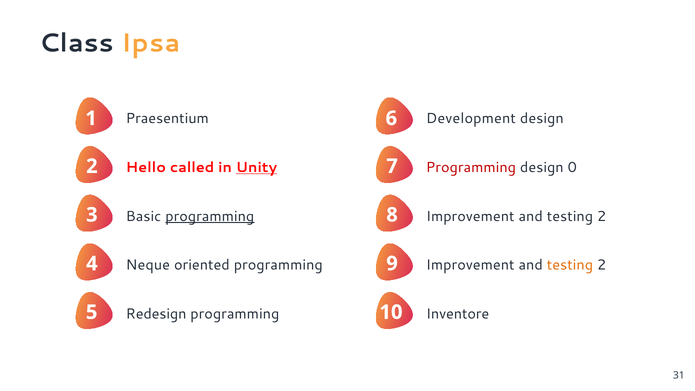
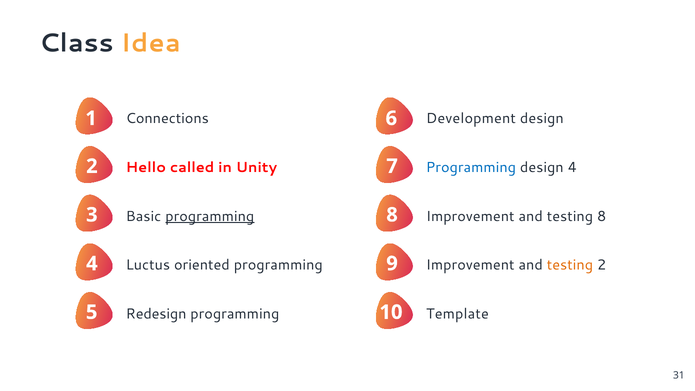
Ipsa: Ipsa -> Idea
Praesentium: Praesentium -> Connections
Unity underline: present -> none
Programming at (471, 167) colour: red -> blue
design 0: 0 -> 4
2 at (602, 216): 2 -> 8
Neque: Neque -> Luctus
Inventore: Inventore -> Template
